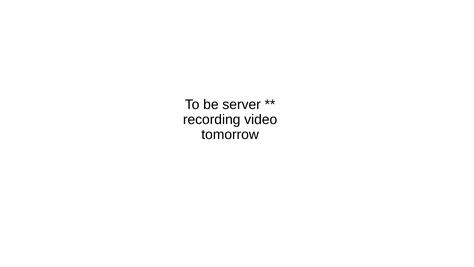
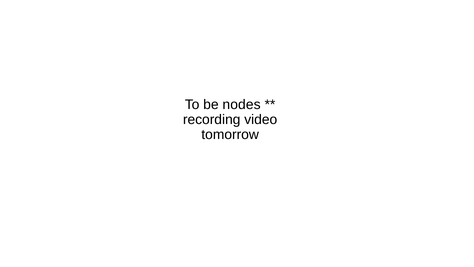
server: server -> nodes
